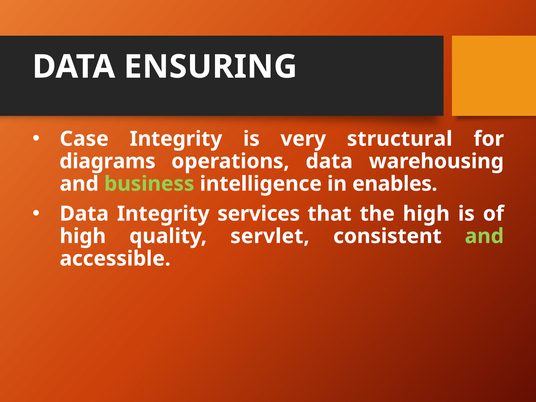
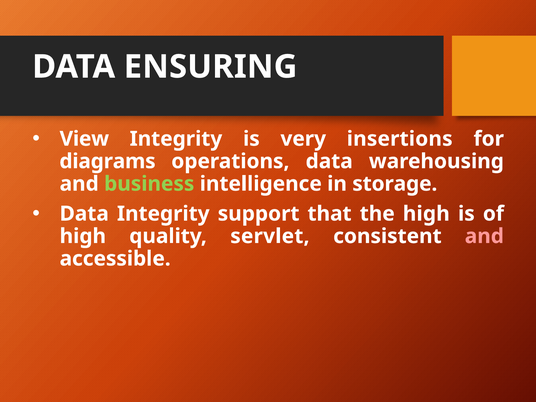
Case: Case -> View
structural: structural -> insertions
enables: enables -> storage
services: services -> support
and at (484, 236) colour: light green -> pink
